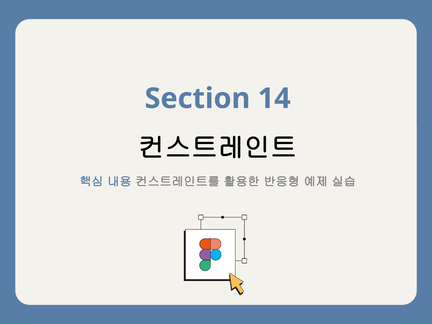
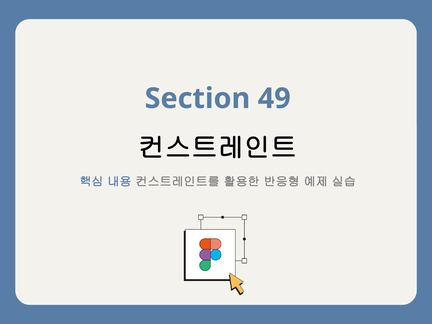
14: 14 -> 49
